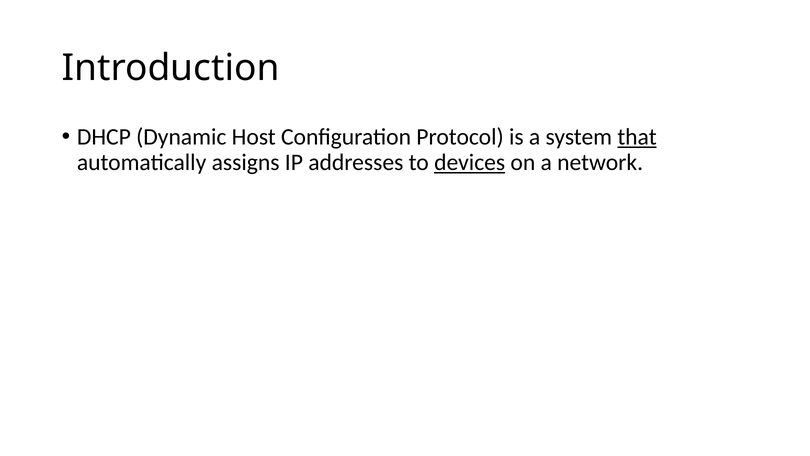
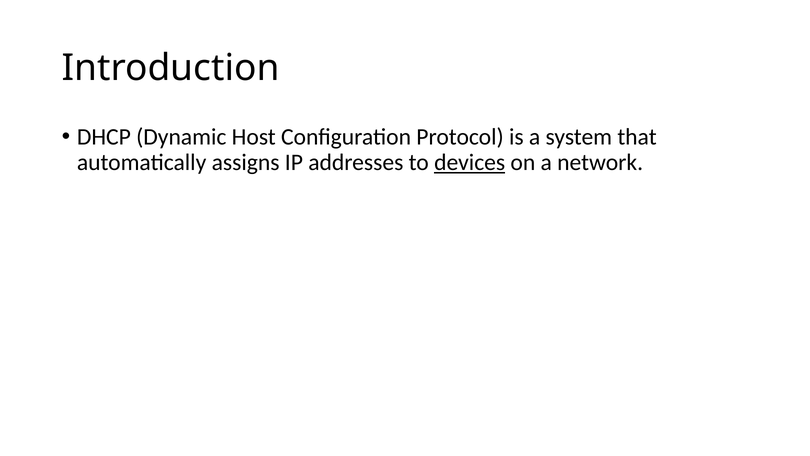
that underline: present -> none
